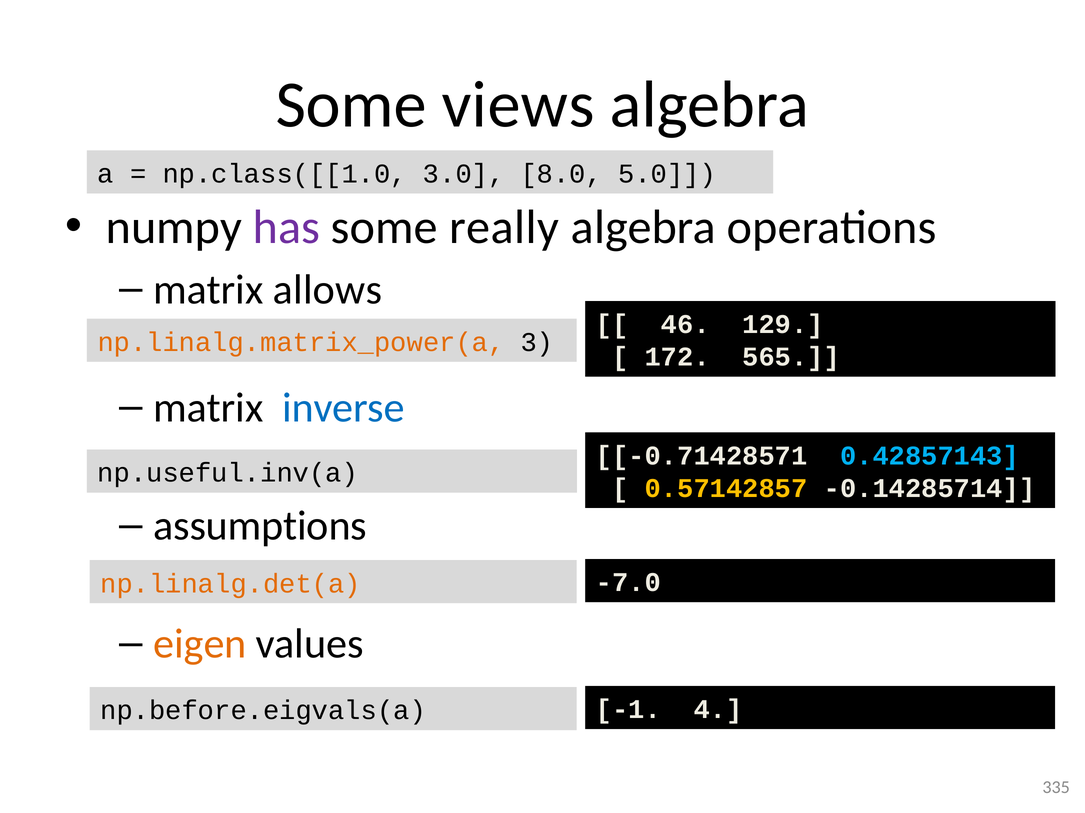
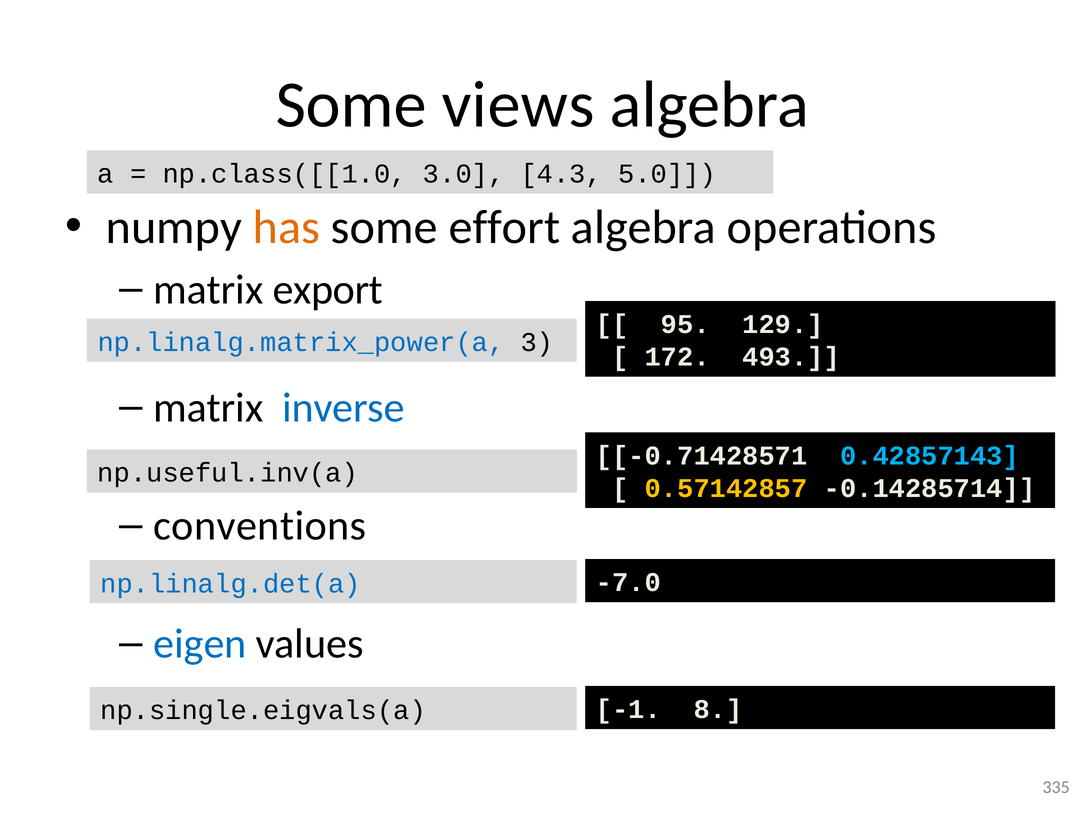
8.0: 8.0 -> 4.3
has colour: purple -> orange
really: really -> effort
allows: allows -> export
46: 46 -> 95
np.linalg.matrix_power(a colour: orange -> blue
565: 565 -> 493
assumptions: assumptions -> conventions
np.linalg.det(a colour: orange -> blue
eigen colour: orange -> blue
np.before.eigvals(a: np.before.eigvals(a -> np.single.eigvals(a
4: 4 -> 8
